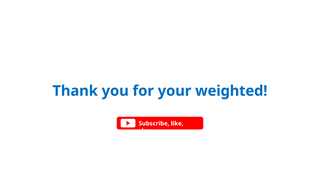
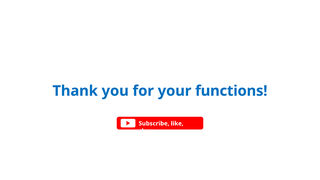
weighted: weighted -> functions
